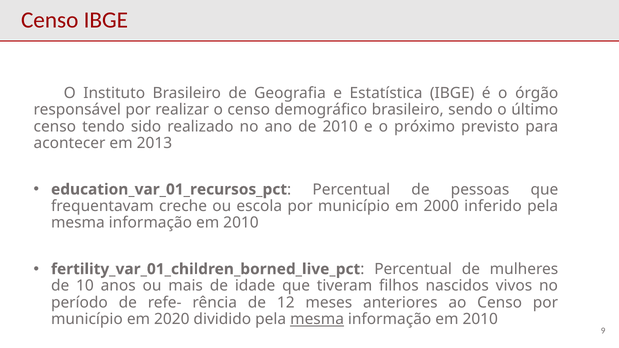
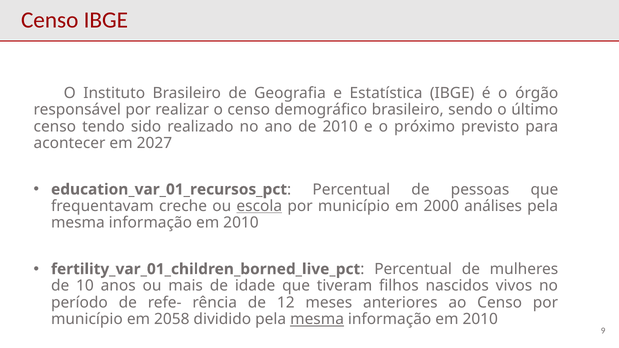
2013: 2013 -> 2027
escola underline: none -> present
inferido: inferido -> análises
2020: 2020 -> 2058
